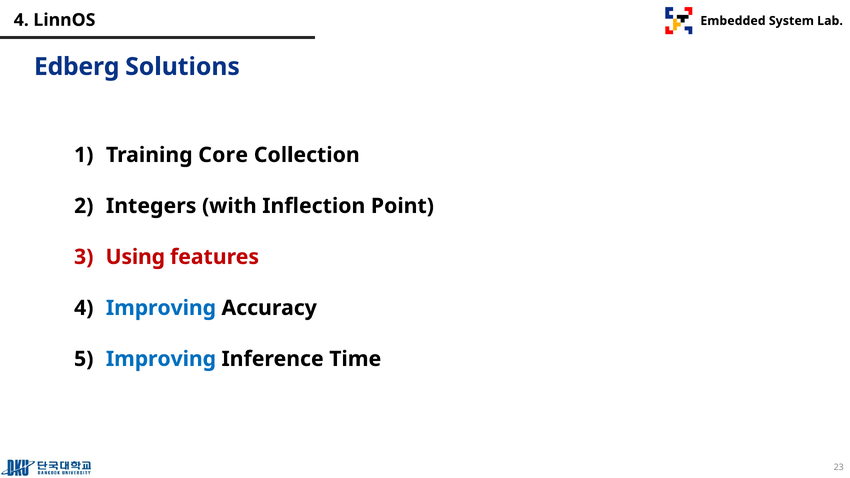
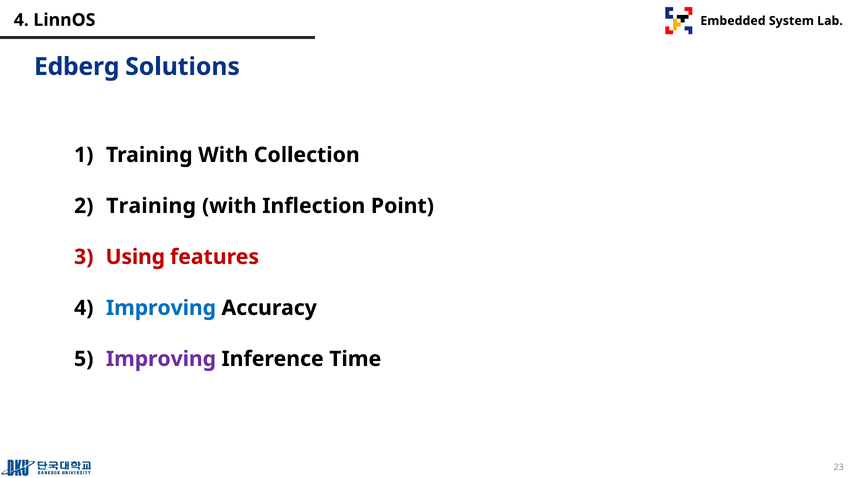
Core at (223, 155): Core -> With
Integers at (151, 206): Integers -> Training
Improving at (161, 359) colour: blue -> purple
